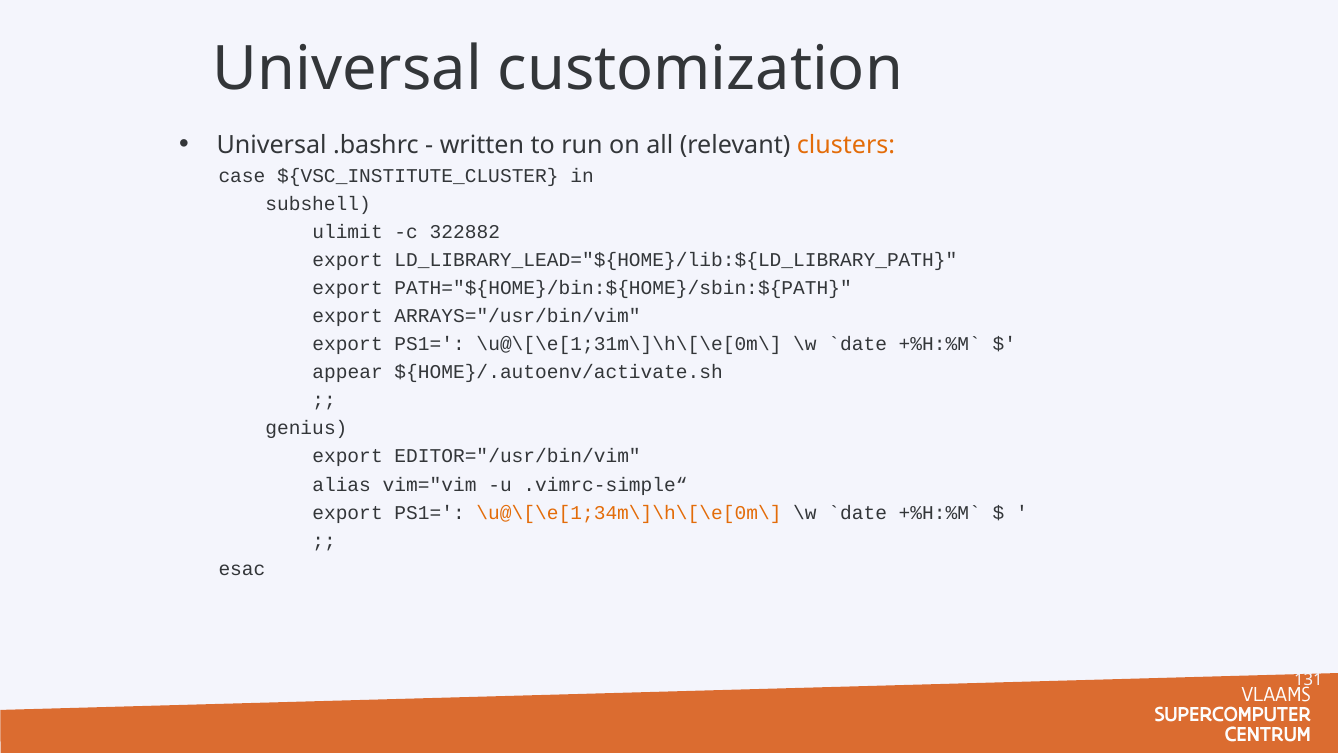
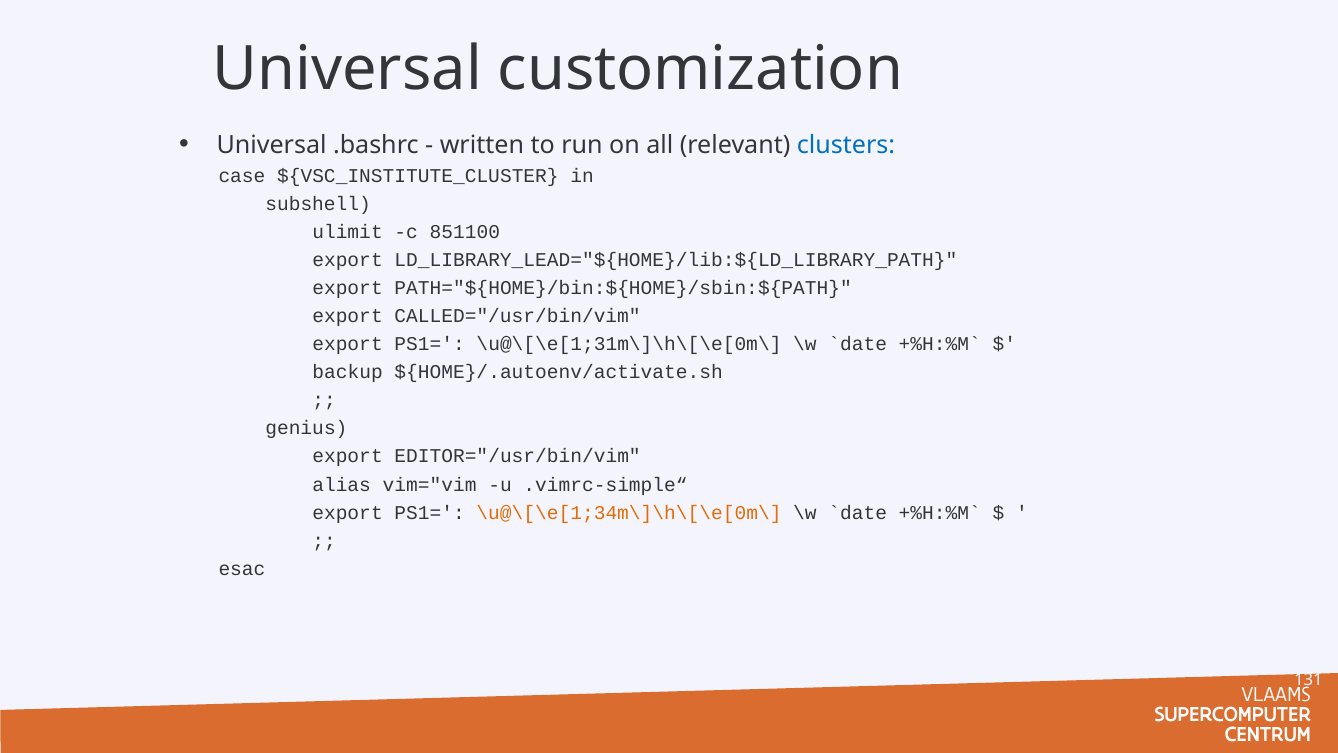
clusters colour: orange -> blue
322882: 322882 -> 851100
ARRAYS="/usr/bin/vim: ARRAYS="/usr/bin/vim -> CALLED="/usr/bin/vim
appear: appear -> backup
